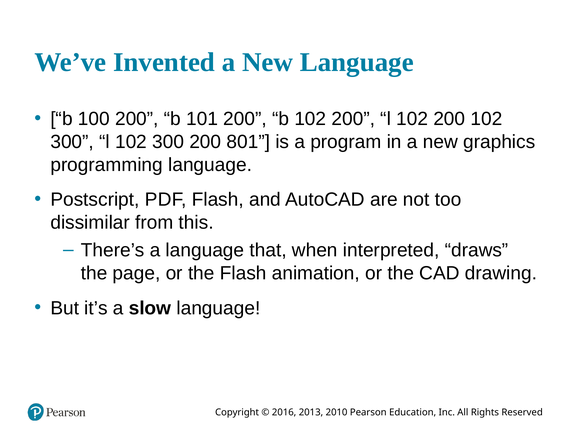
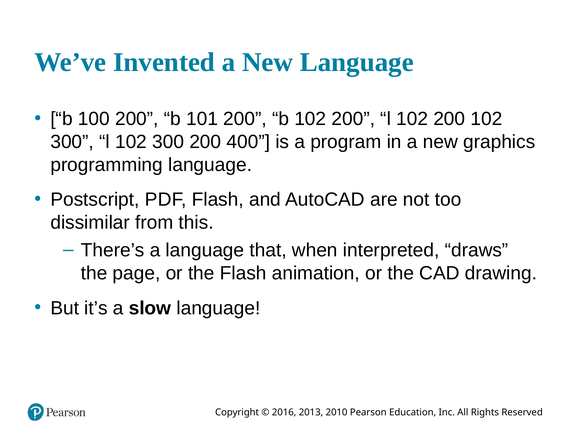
801: 801 -> 400
